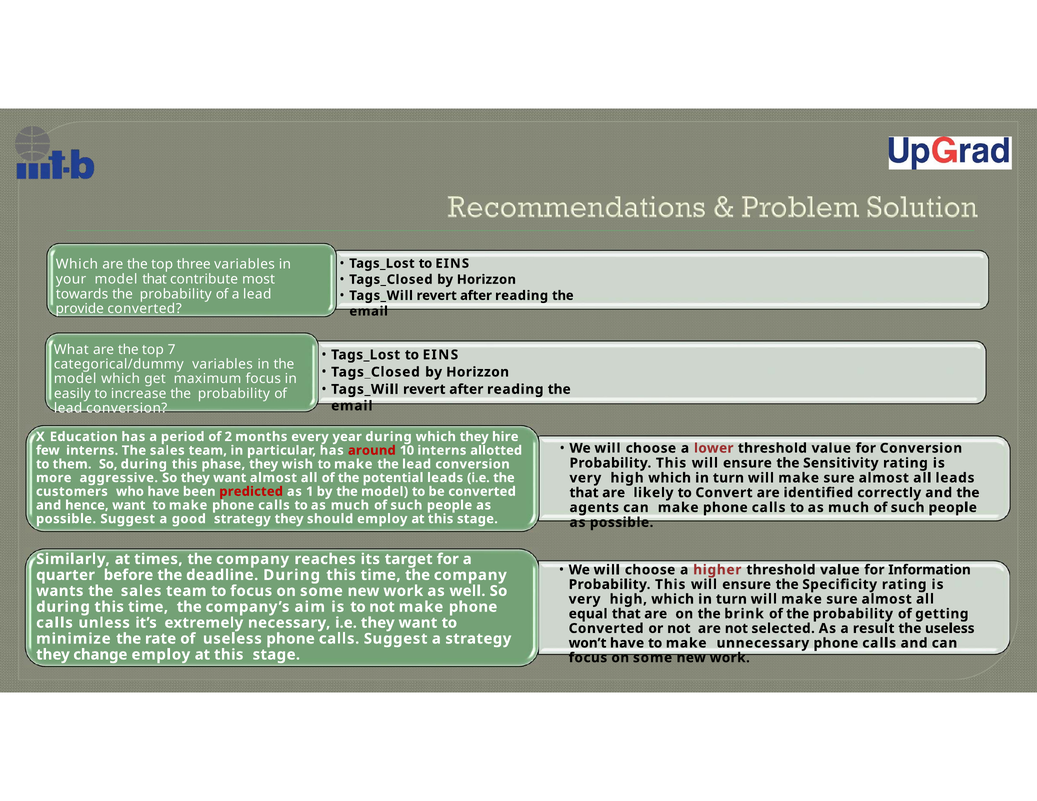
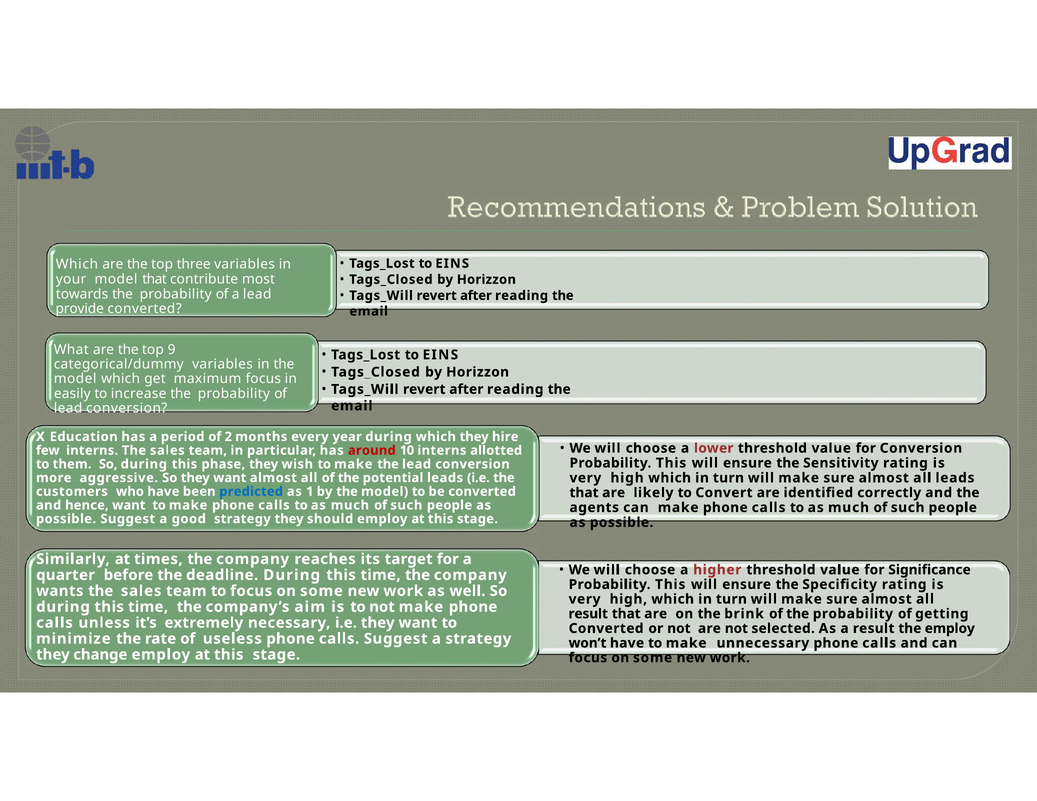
7: 7 -> 9
predicted colour: red -> blue
Information: Information -> Significance
equal at (588, 614): equal -> result
the useless: useless -> employ
